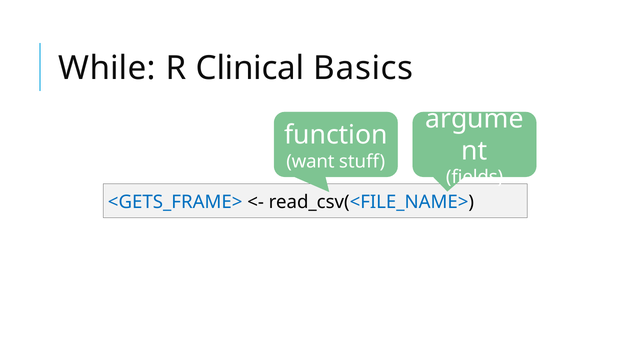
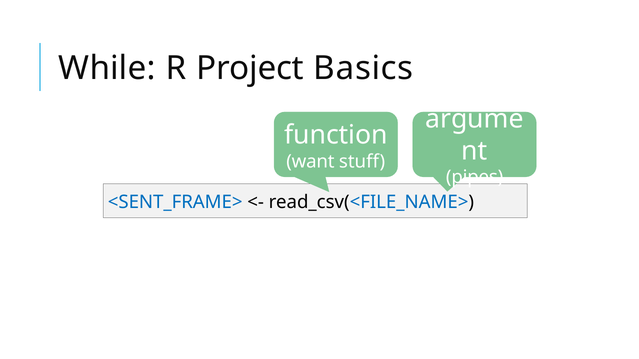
Clinical: Clinical -> Project
fields: fields -> pipes
<GETS_FRAME>: <GETS_FRAME> -> <SENT_FRAME>
